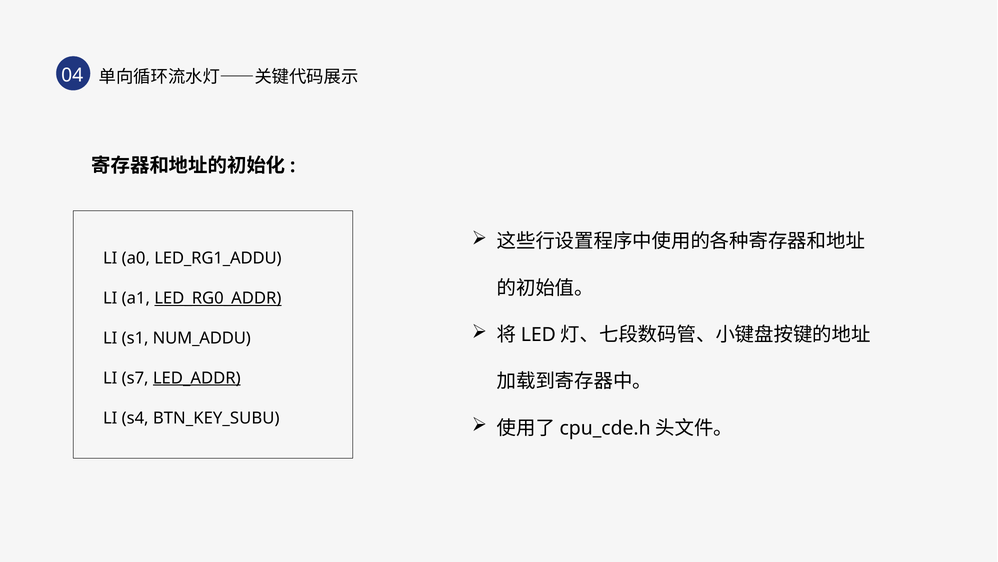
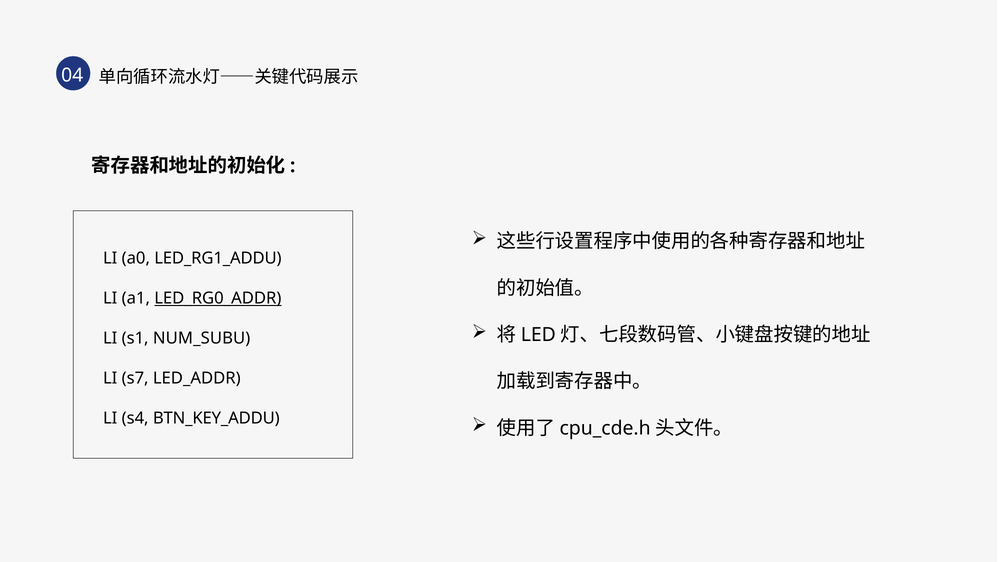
NUM_ADDU: NUM_ADDU -> NUM_SUBU
LED_ADDR underline: present -> none
BTN_KEY_SUBU: BTN_KEY_SUBU -> BTN_KEY_ADDU
